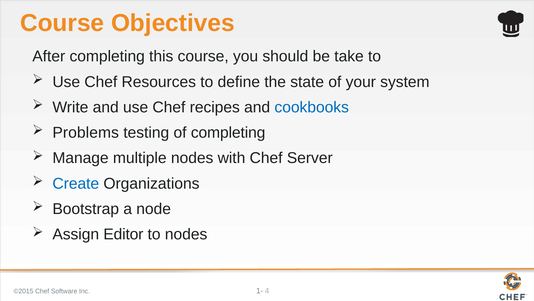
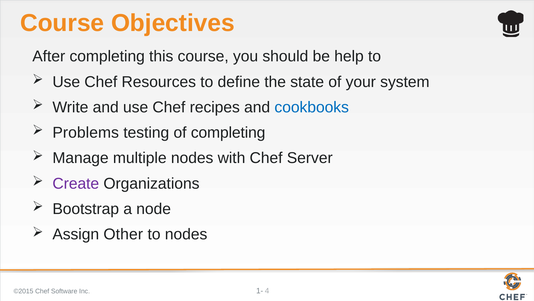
take: take -> help
Create colour: blue -> purple
Editor: Editor -> Other
